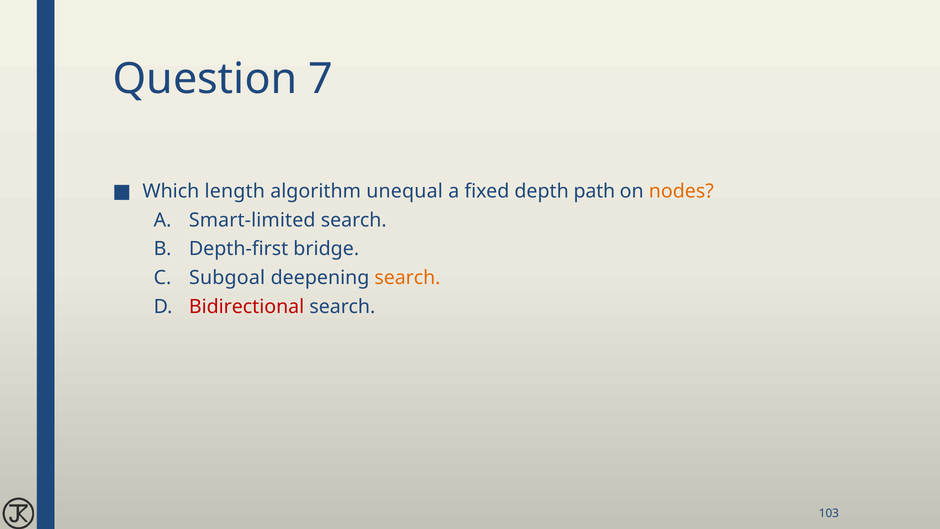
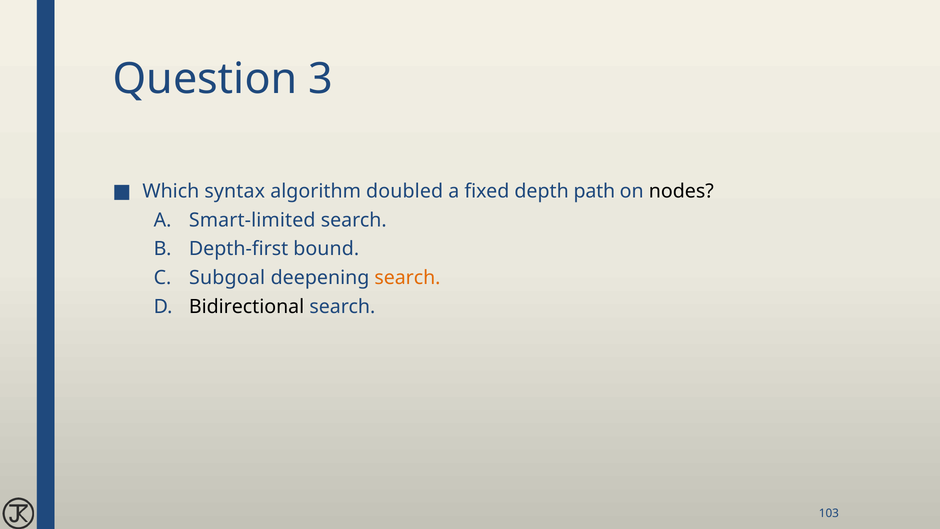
7: 7 -> 3
length: length -> syntax
unequal: unequal -> doubled
nodes colour: orange -> black
bridge: bridge -> bound
Bidirectional colour: red -> black
